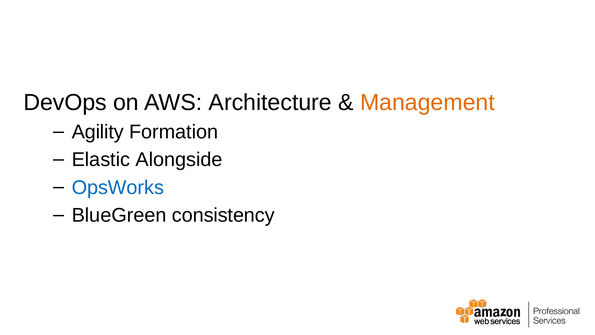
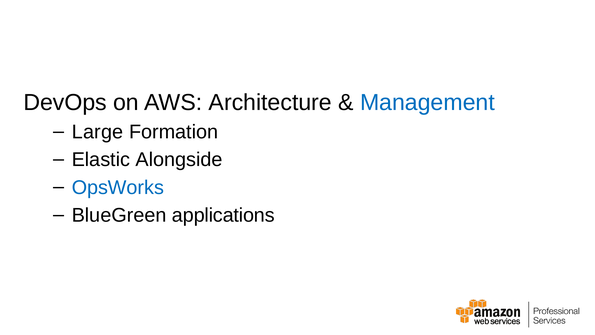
Management colour: orange -> blue
Agility: Agility -> Large
consistency: consistency -> applications
